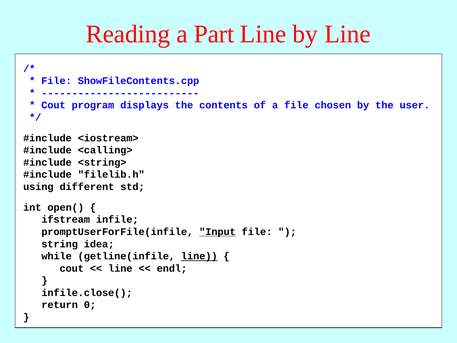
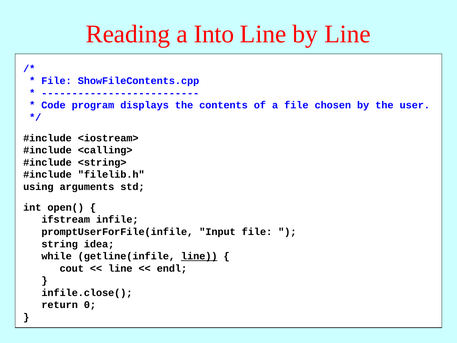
Part: Part -> Into
Cout at (53, 105): Cout -> Code
different: different -> arguments
Input underline: present -> none
